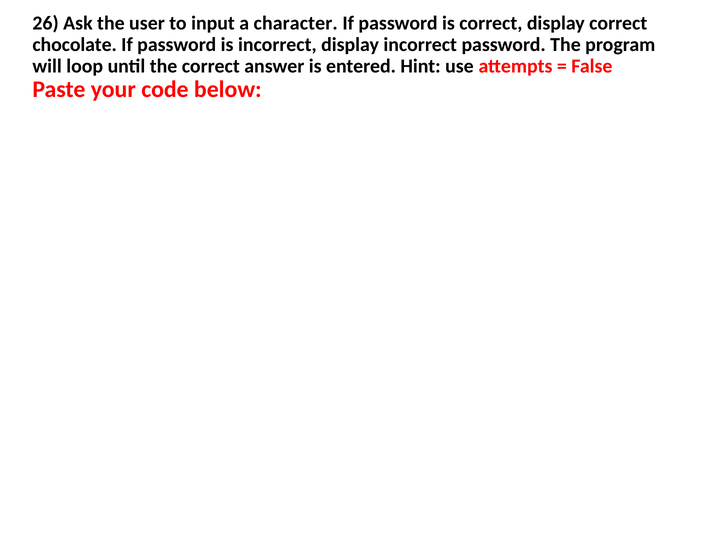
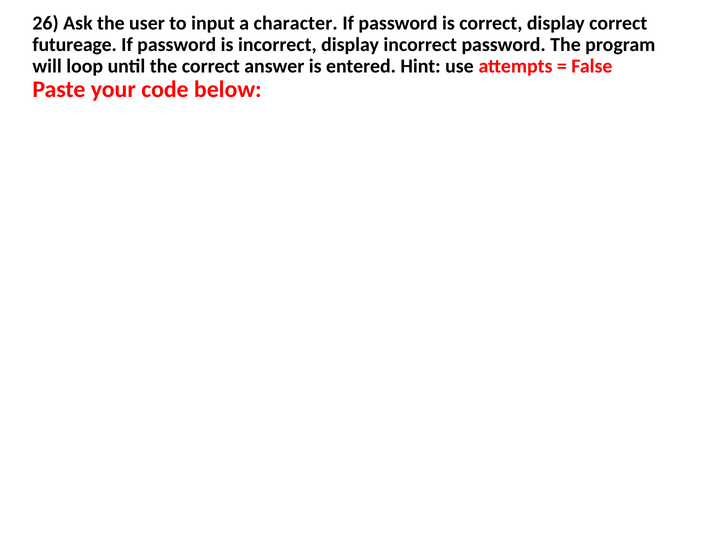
chocolate: chocolate -> futureage
